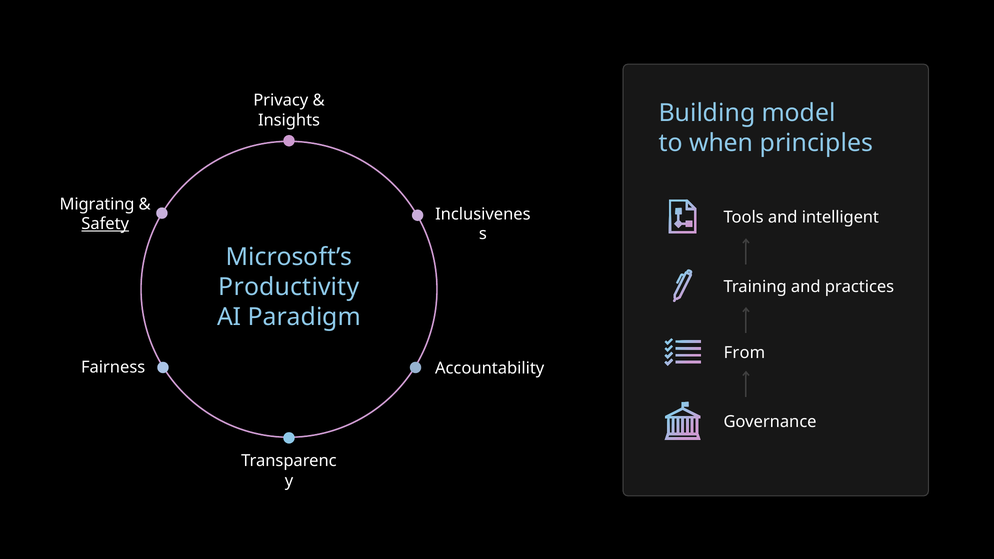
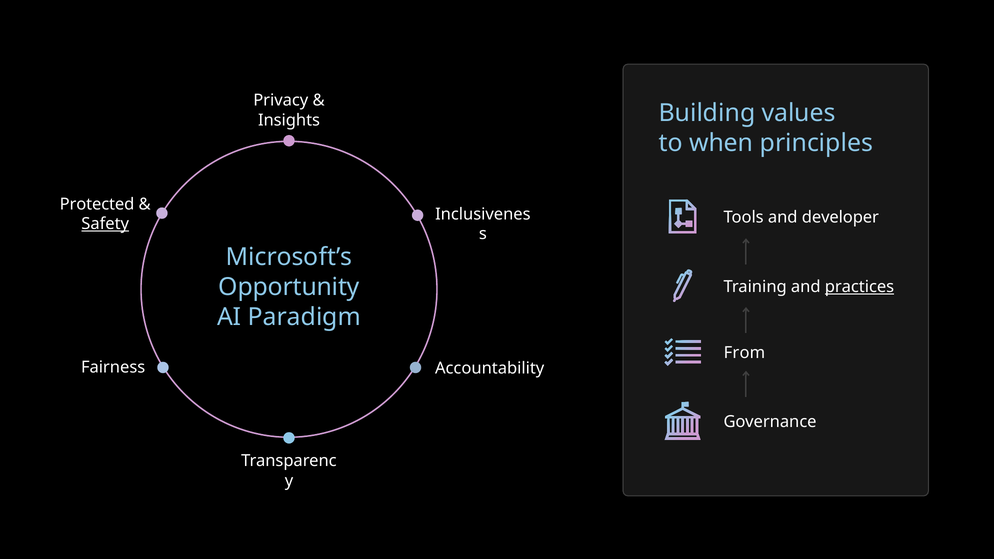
model: model -> values
Migrating: Migrating -> Protected
intelligent: intelligent -> developer
Productivity: Productivity -> Opportunity
practices underline: none -> present
